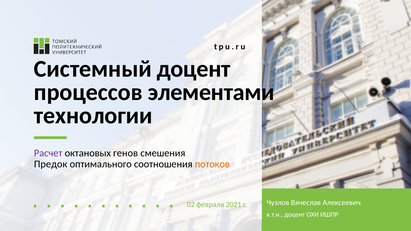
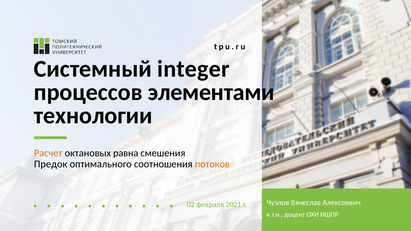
Системный доцент: доцент -> integer
Расчет colour: purple -> orange
генов: генов -> равна
